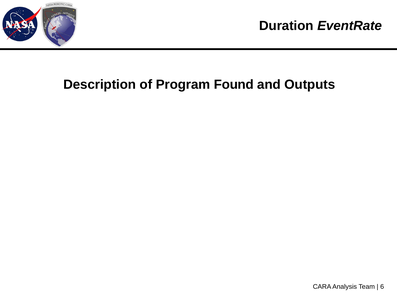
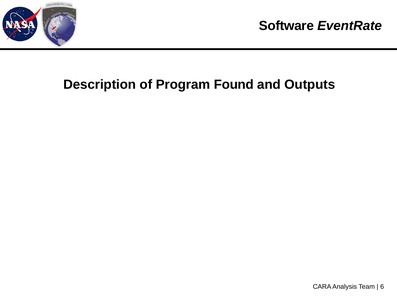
Duration: Duration -> Software
